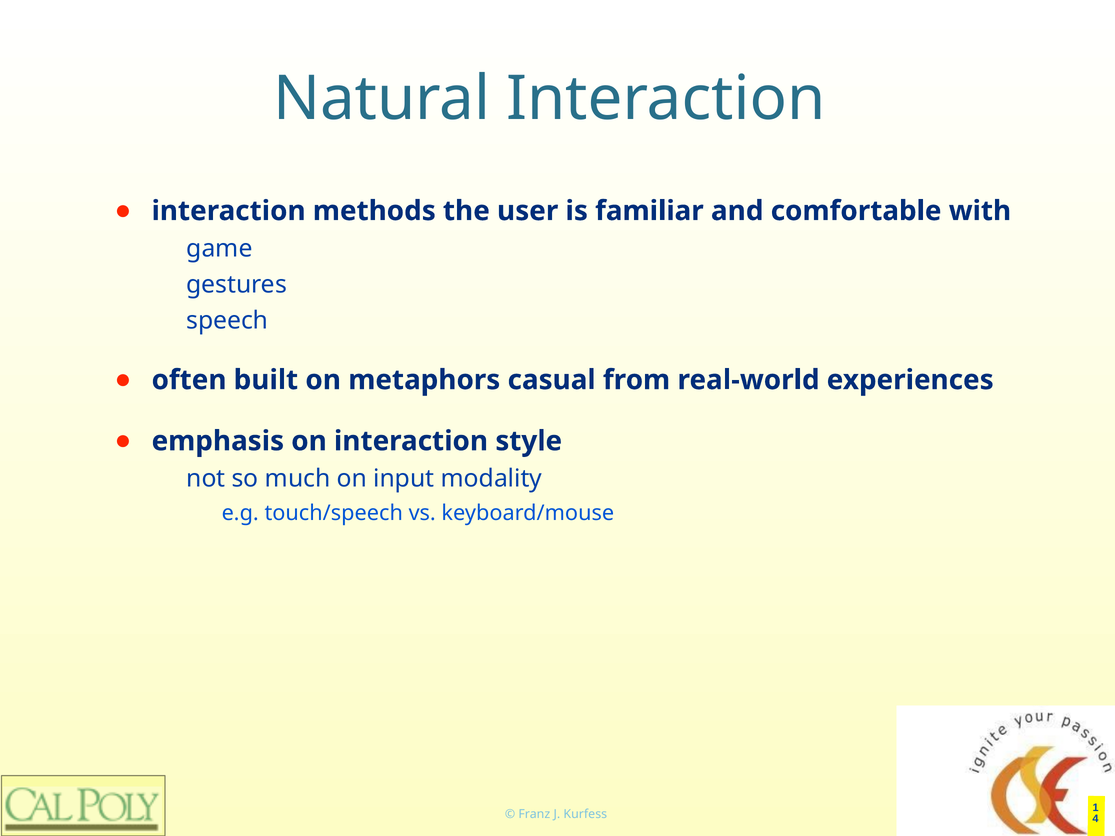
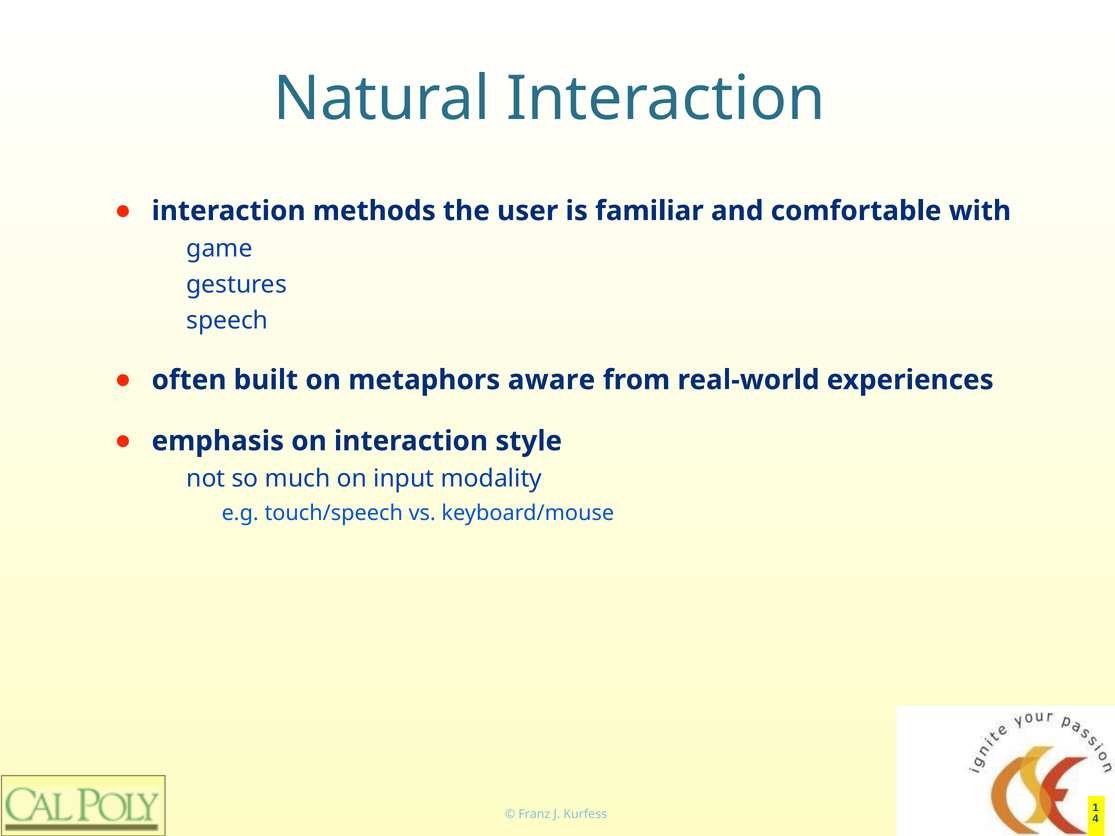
casual: casual -> aware
